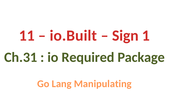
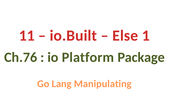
Sign: Sign -> Else
Ch.31: Ch.31 -> Ch.76
Required: Required -> Platform
